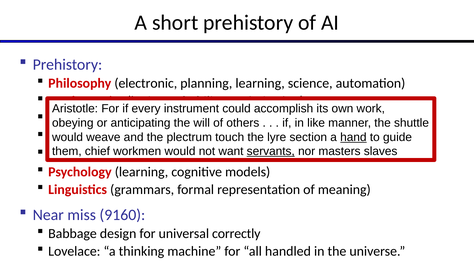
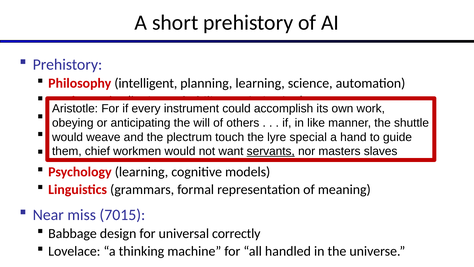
electronic: electronic -> intelligent
section: section -> special
hand underline: present -> none
9160: 9160 -> 7015
